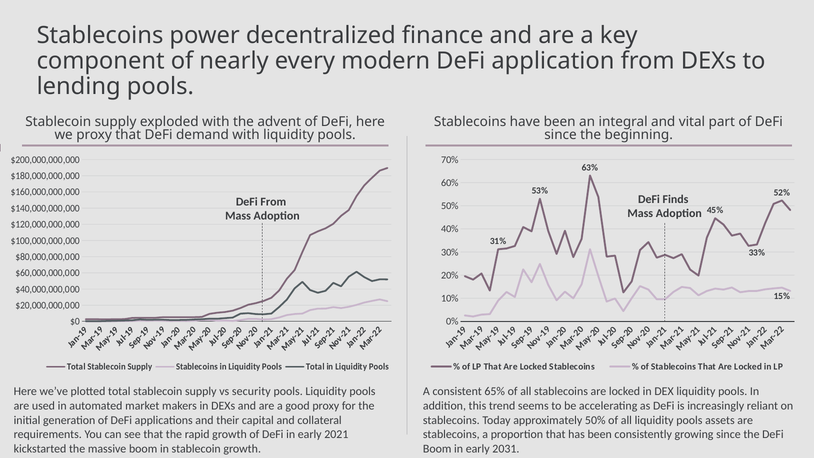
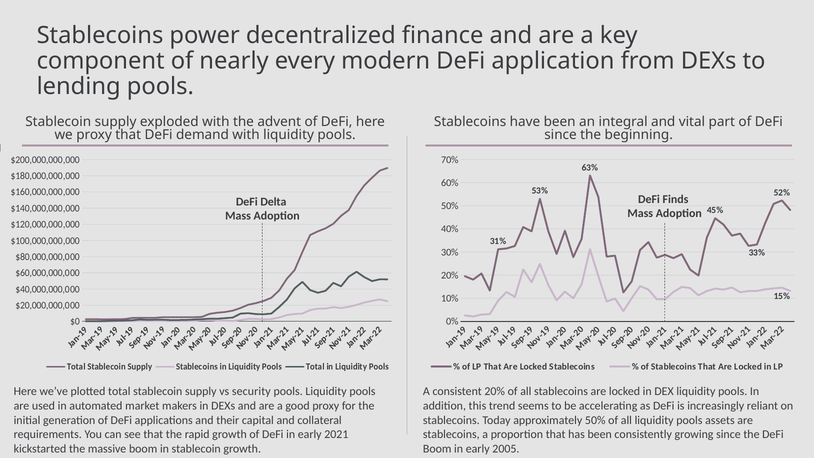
DeFi From: From -> Delta
consistent 65%: 65% -> 20%
2031: 2031 -> 2005
